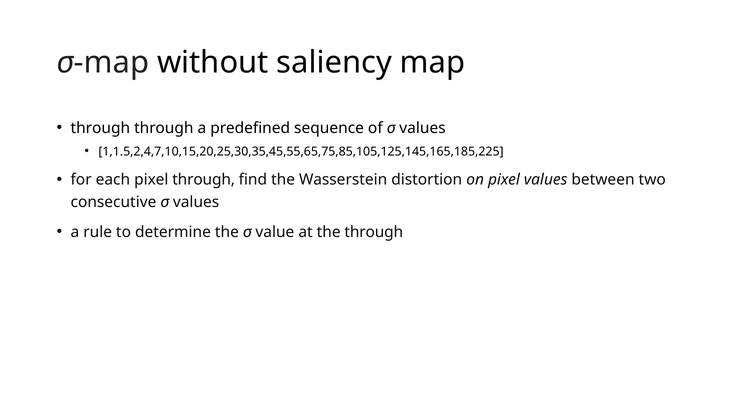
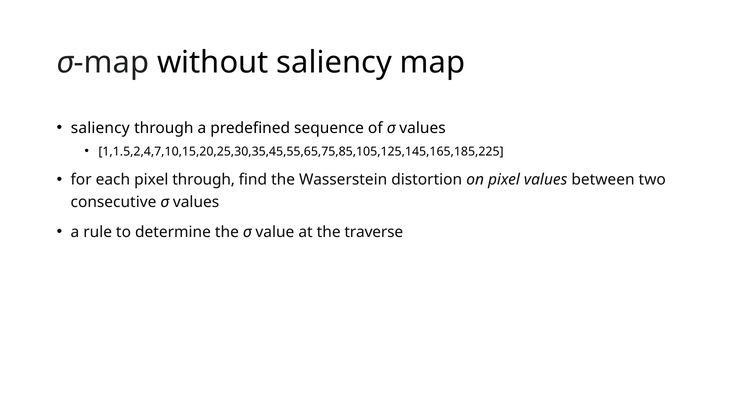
through at (100, 128): through -> saliency
the through: through -> traverse
